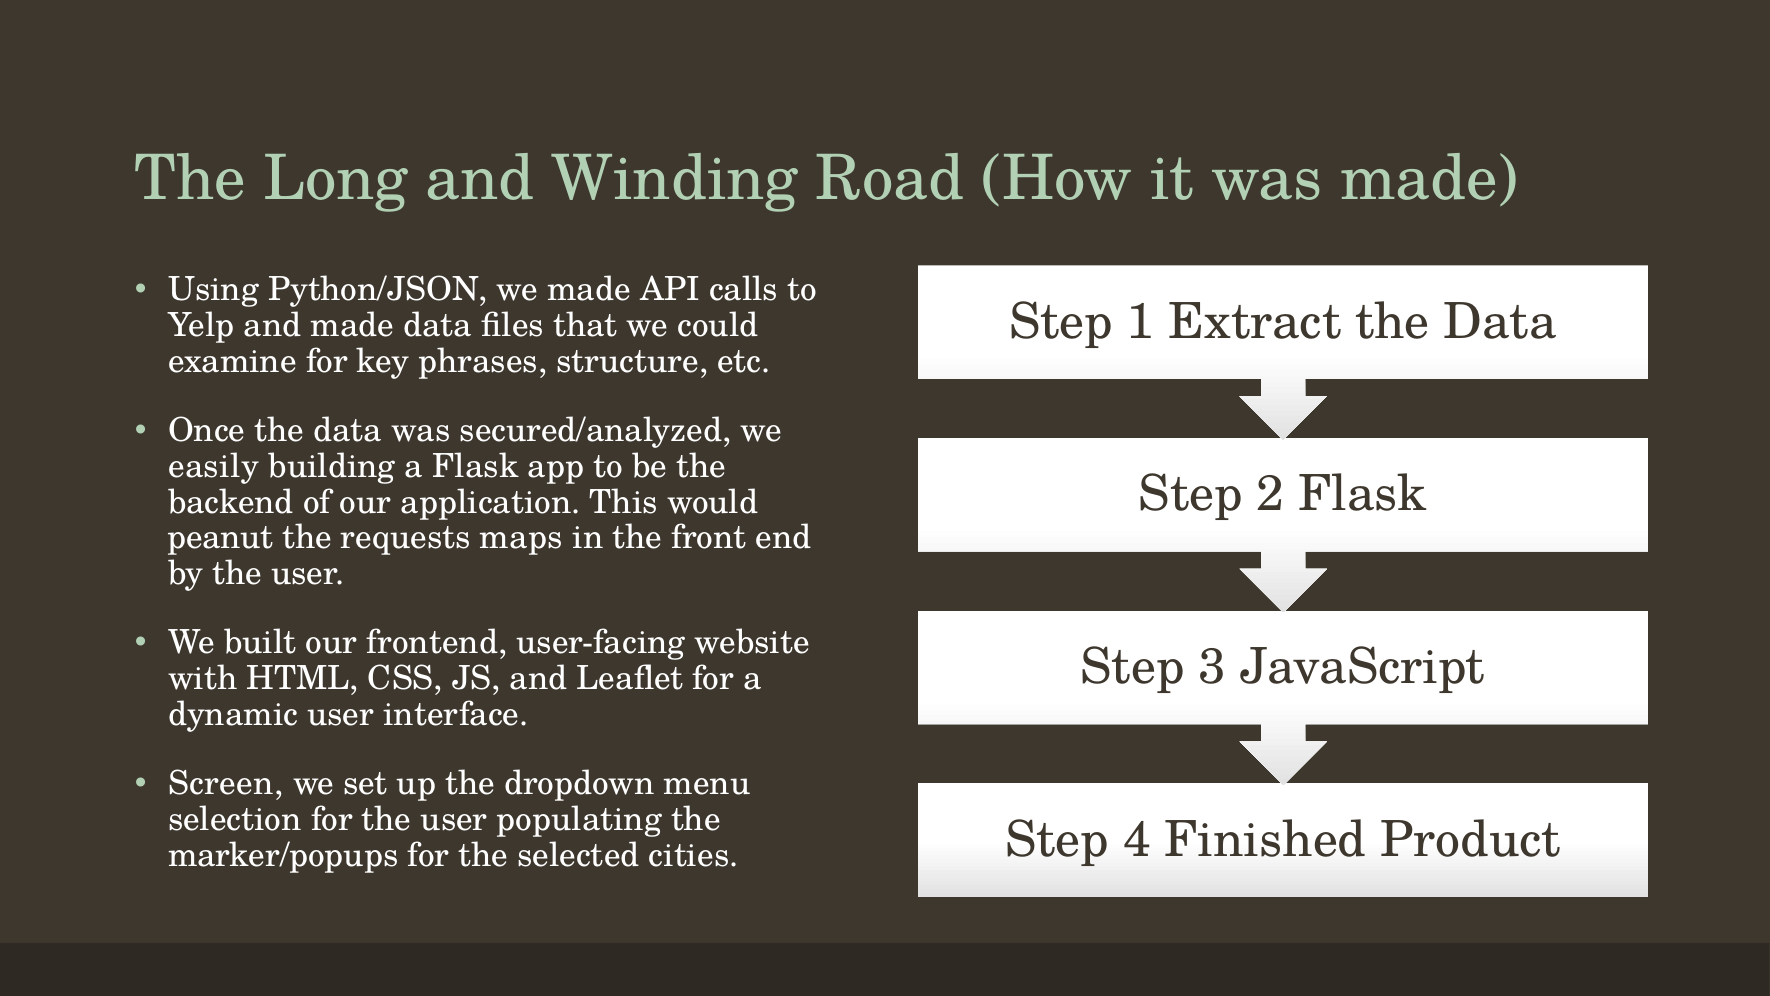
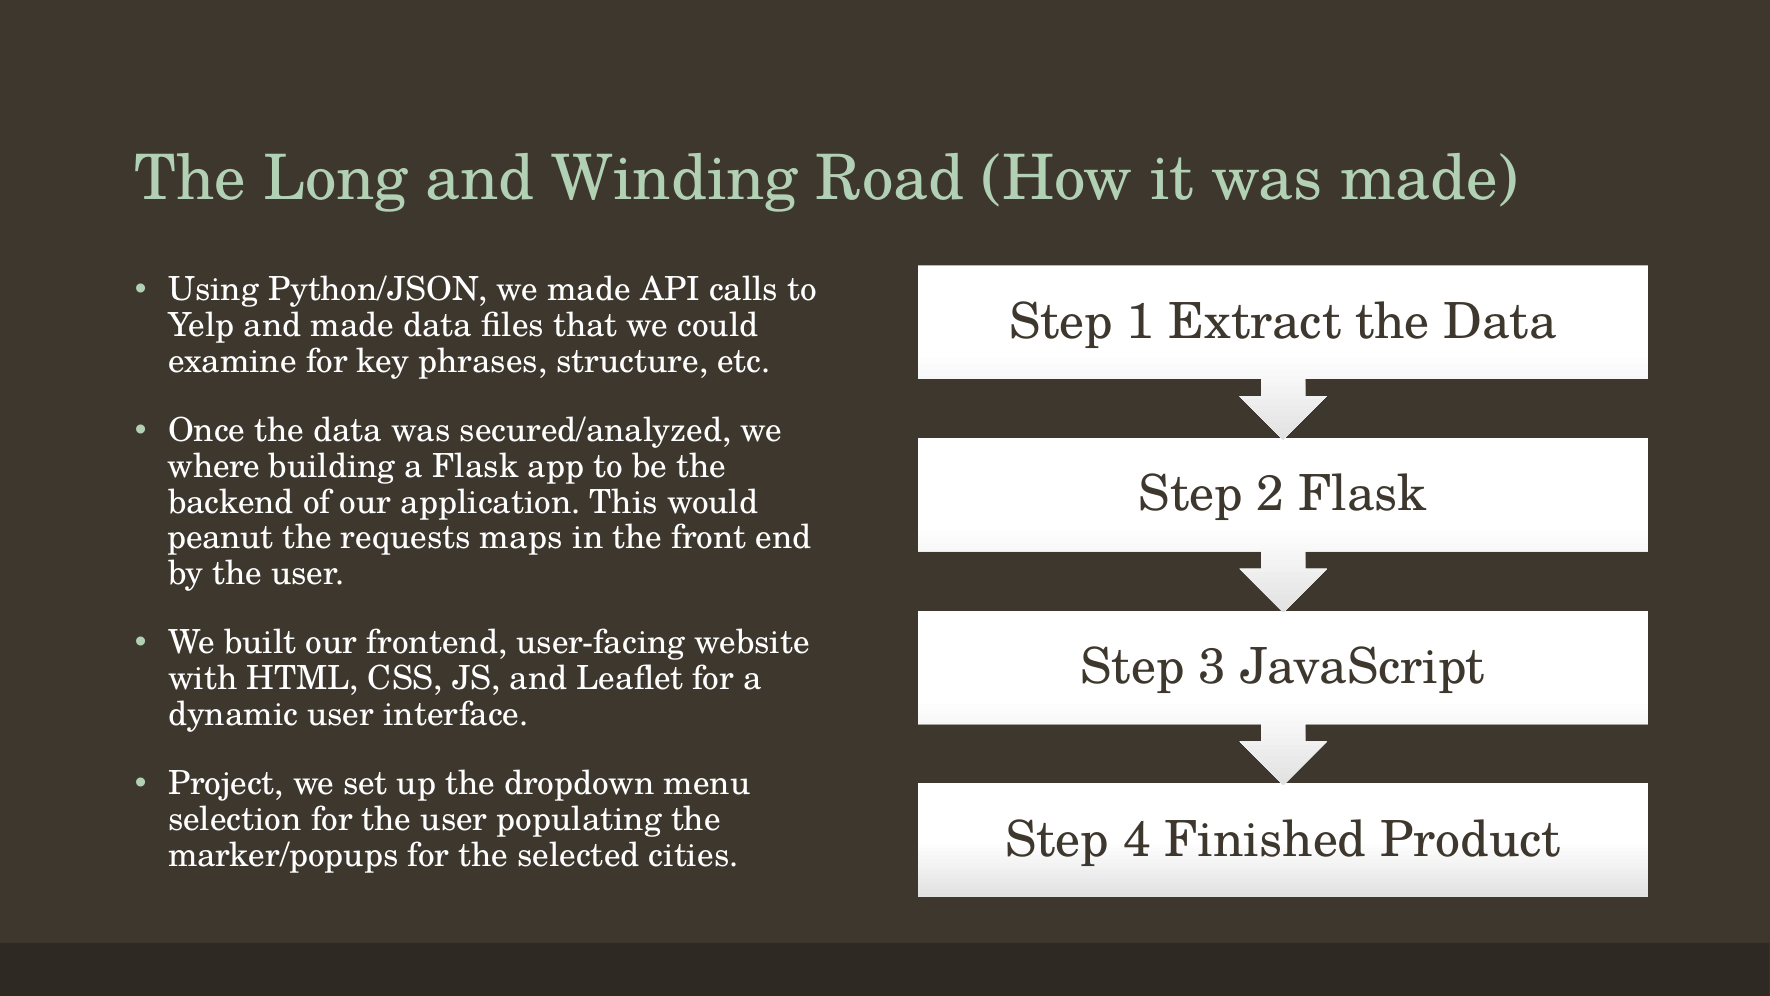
easily: easily -> where
Screen: Screen -> Project
